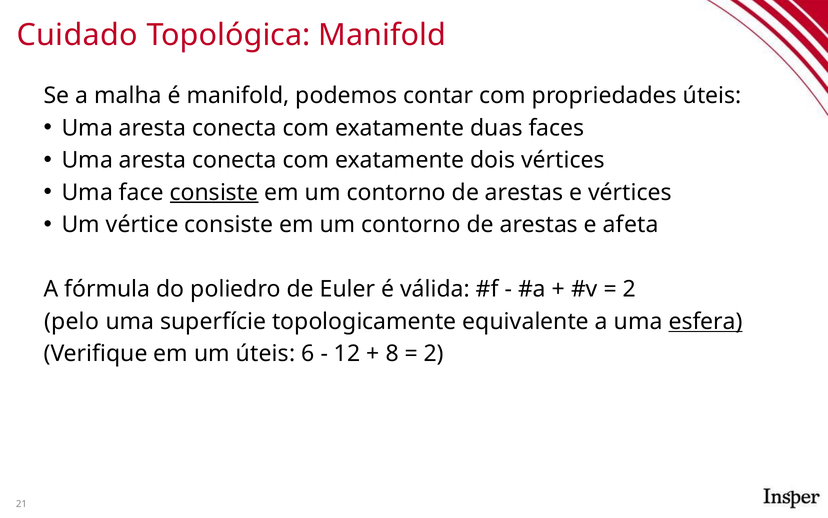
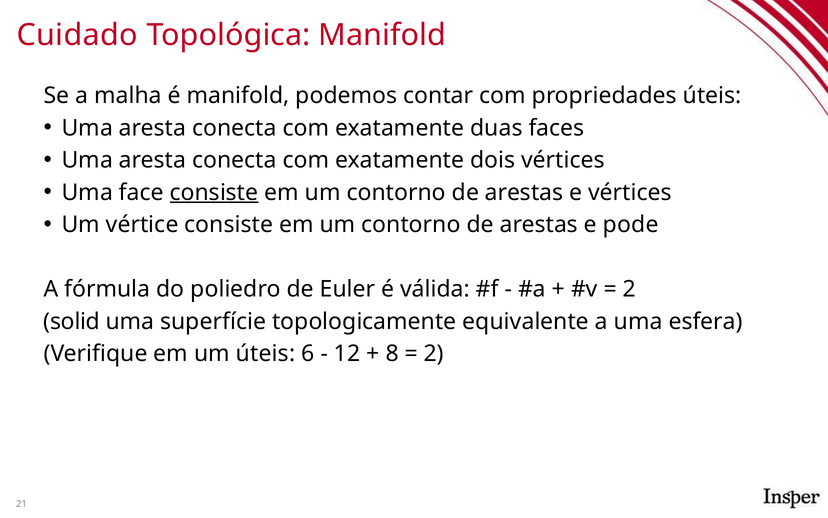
afeta: afeta -> pode
pelo: pelo -> solid
esfera underline: present -> none
